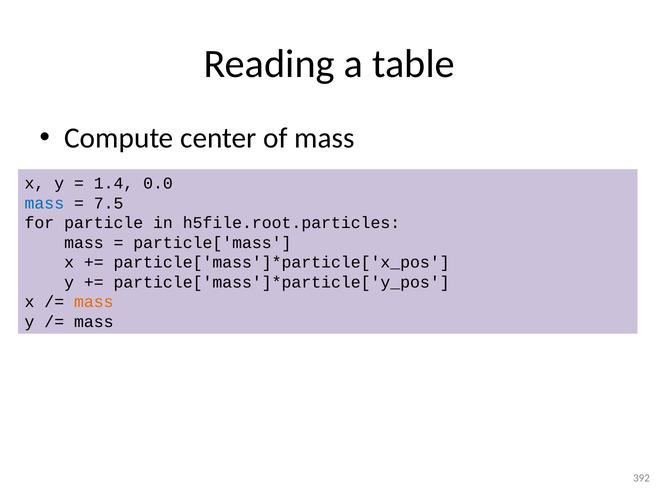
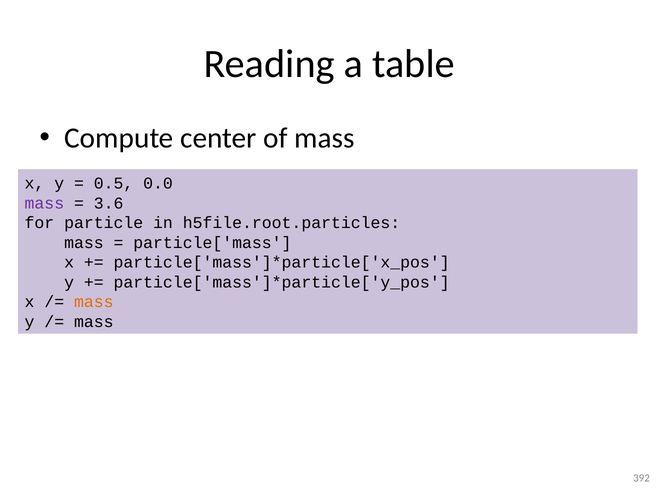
1.4: 1.4 -> 0.5
mass at (44, 203) colour: blue -> purple
7.5: 7.5 -> 3.6
